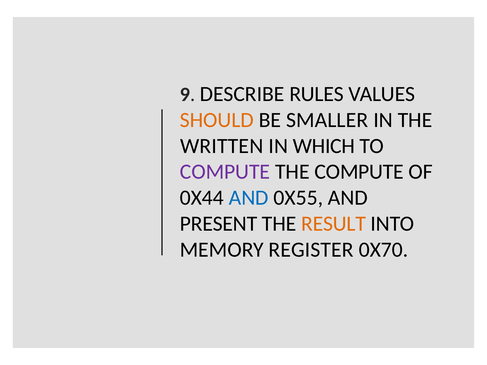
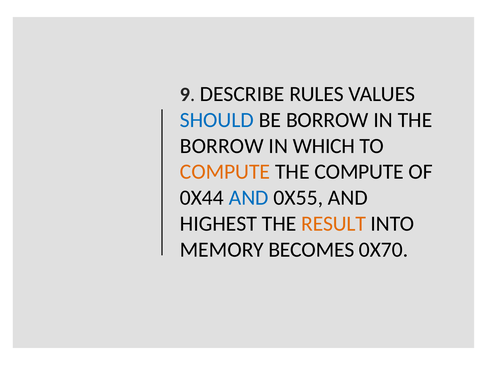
SHOULD colour: orange -> blue
BE SMALLER: SMALLER -> BORROW
WRITTEN at (222, 146): WRITTEN -> BORROW
COMPUTE at (225, 172) colour: purple -> orange
PRESENT: PRESENT -> HIGHEST
REGISTER: REGISTER -> BECOMES
